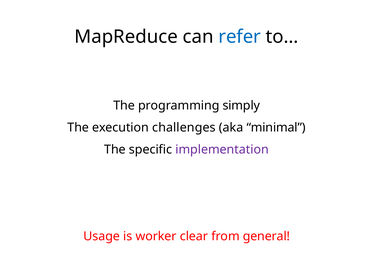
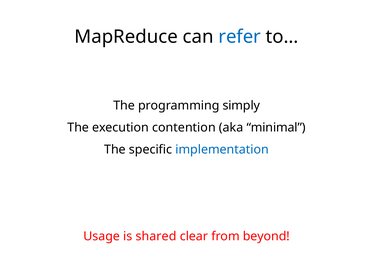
challenges: challenges -> contention
implementation colour: purple -> blue
worker: worker -> shared
general: general -> beyond
